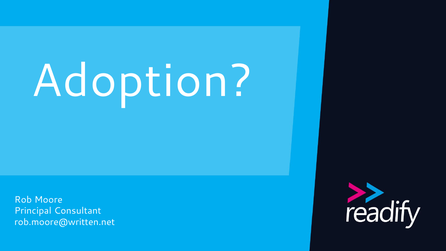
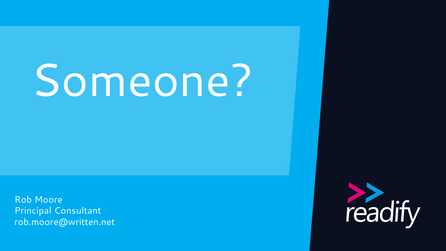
Adoption: Adoption -> Someone
